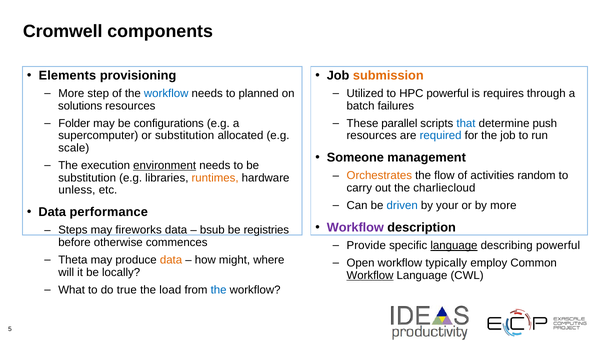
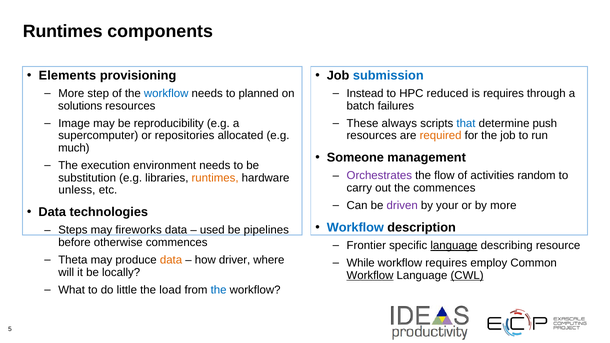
Cromwell at (63, 32): Cromwell -> Runtimes
submission colour: orange -> blue
Utilized: Utilized -> Instead
HPC powerful: powerful -> reduced
parallel: parallel -> always
Folder: Folder -> Image
configurations: configurations -> reproducibility
or substitution: substitution -> repositories
required colour: blue -> orange
scale: scale -> much
environment underline: present -> none
Orchestrates colour: orange -> purple
the charliecloud: charliecloud -> commences
driven colour: blue -> purple
performance: performance -> technologies
Workflow at (355, 228) colour: purple -> blue
bsub: bsub -> used
registries: registries -> pipelines
Provide: Provide -> Frontier
describing powerful: powerful -> resource
might: might -> driver
Open: Open -> While
workflow typically: typically -> requires
CWL underline: none -> present
true: true -> little
